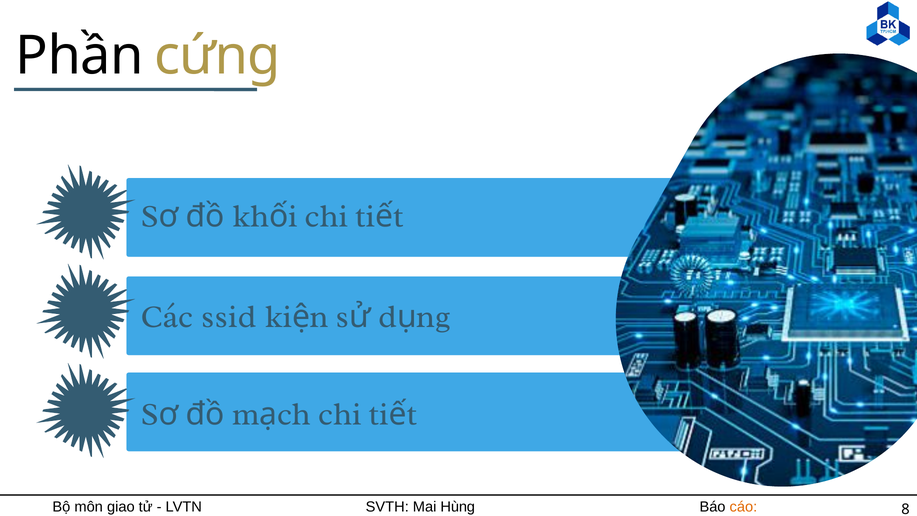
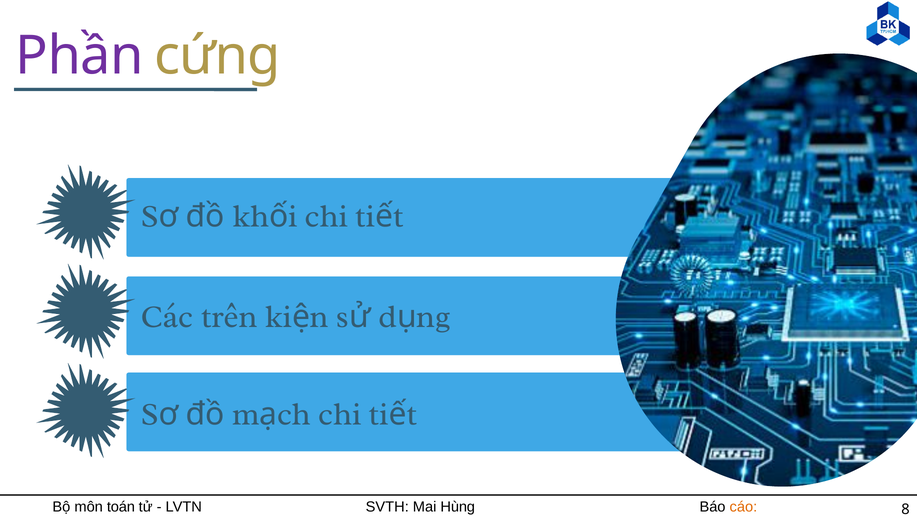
Phần colour: black -> purple
ssid: ssid -> trên
giao: giao -> toán
